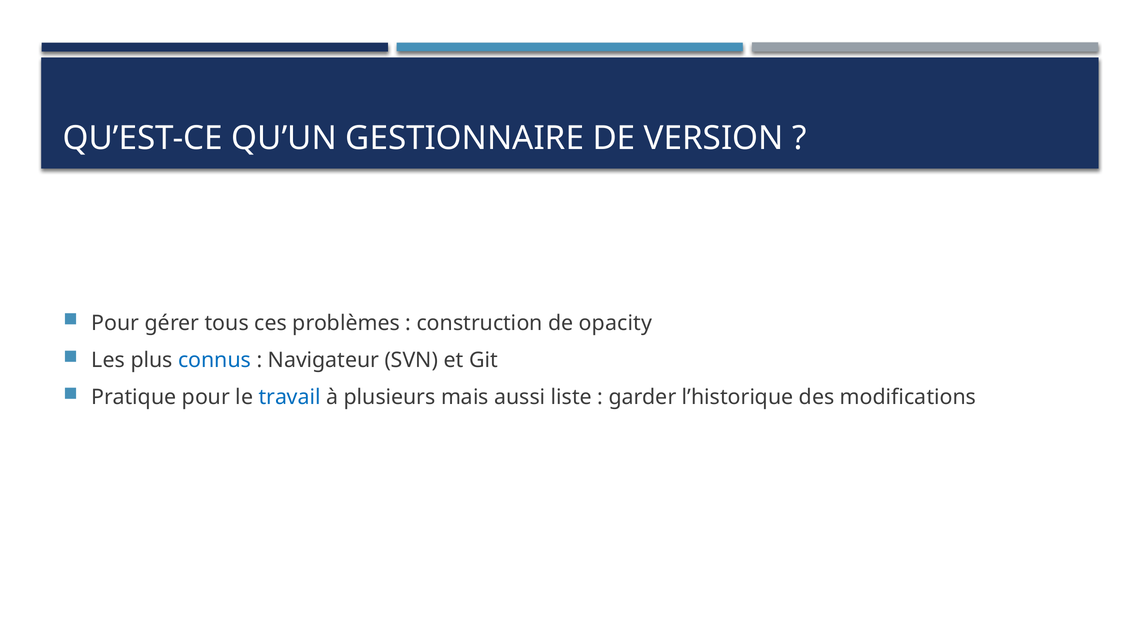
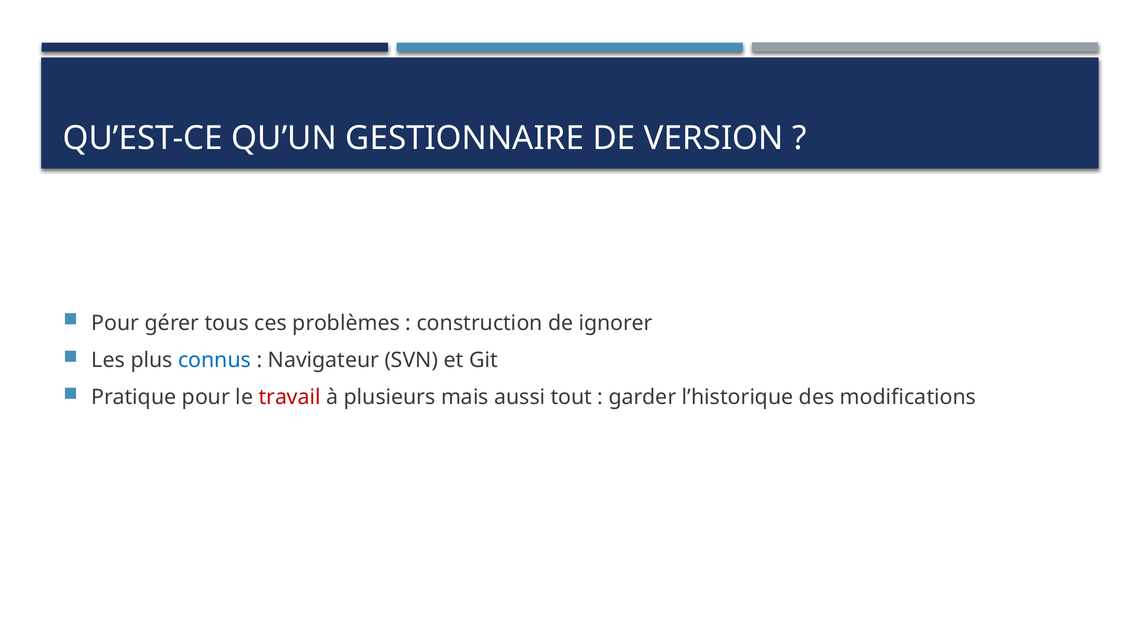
opacity: opacity -> ignorer
travail colour: blue -> red
liste: liste -> tout
